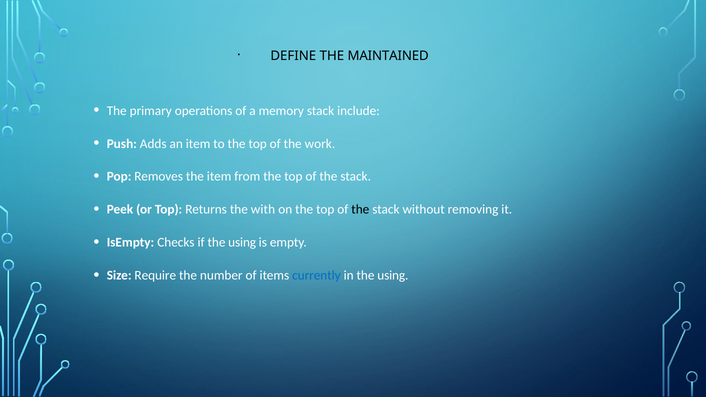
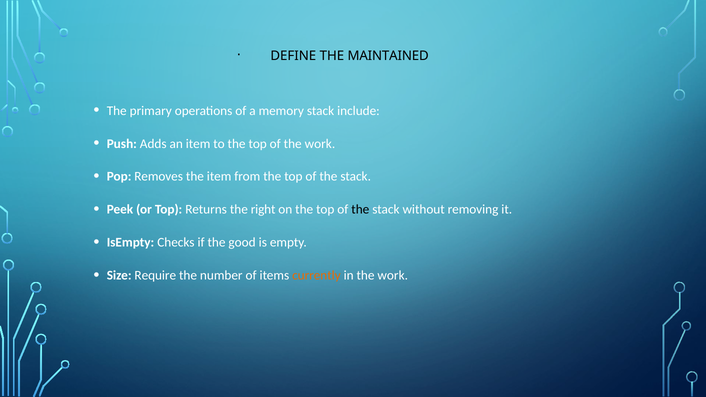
with: with -> right
if the using: using -> good
currently colour: blue -> orange
in the using: using -> work
